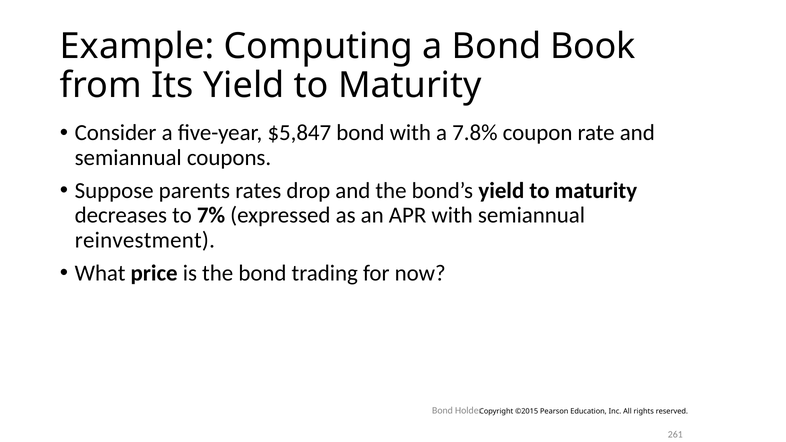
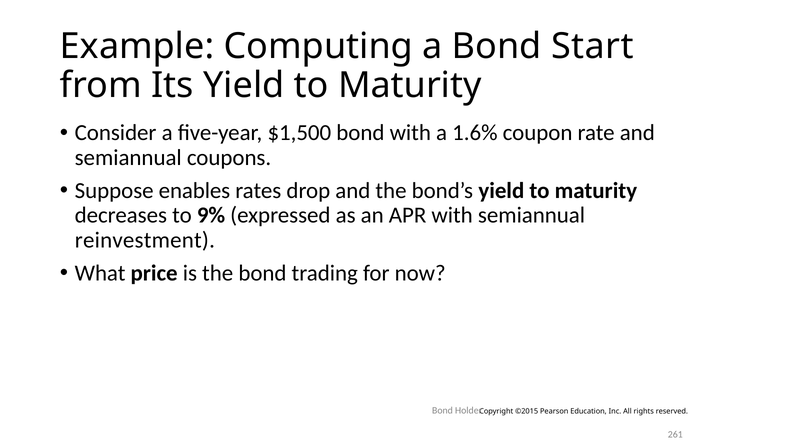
Book: Book -> Start
$5,847: $5,847 -> $1,500
7.8%: 7.8% -> 1.6%
parents: parents -> enables
7%: 7% -> 9%
